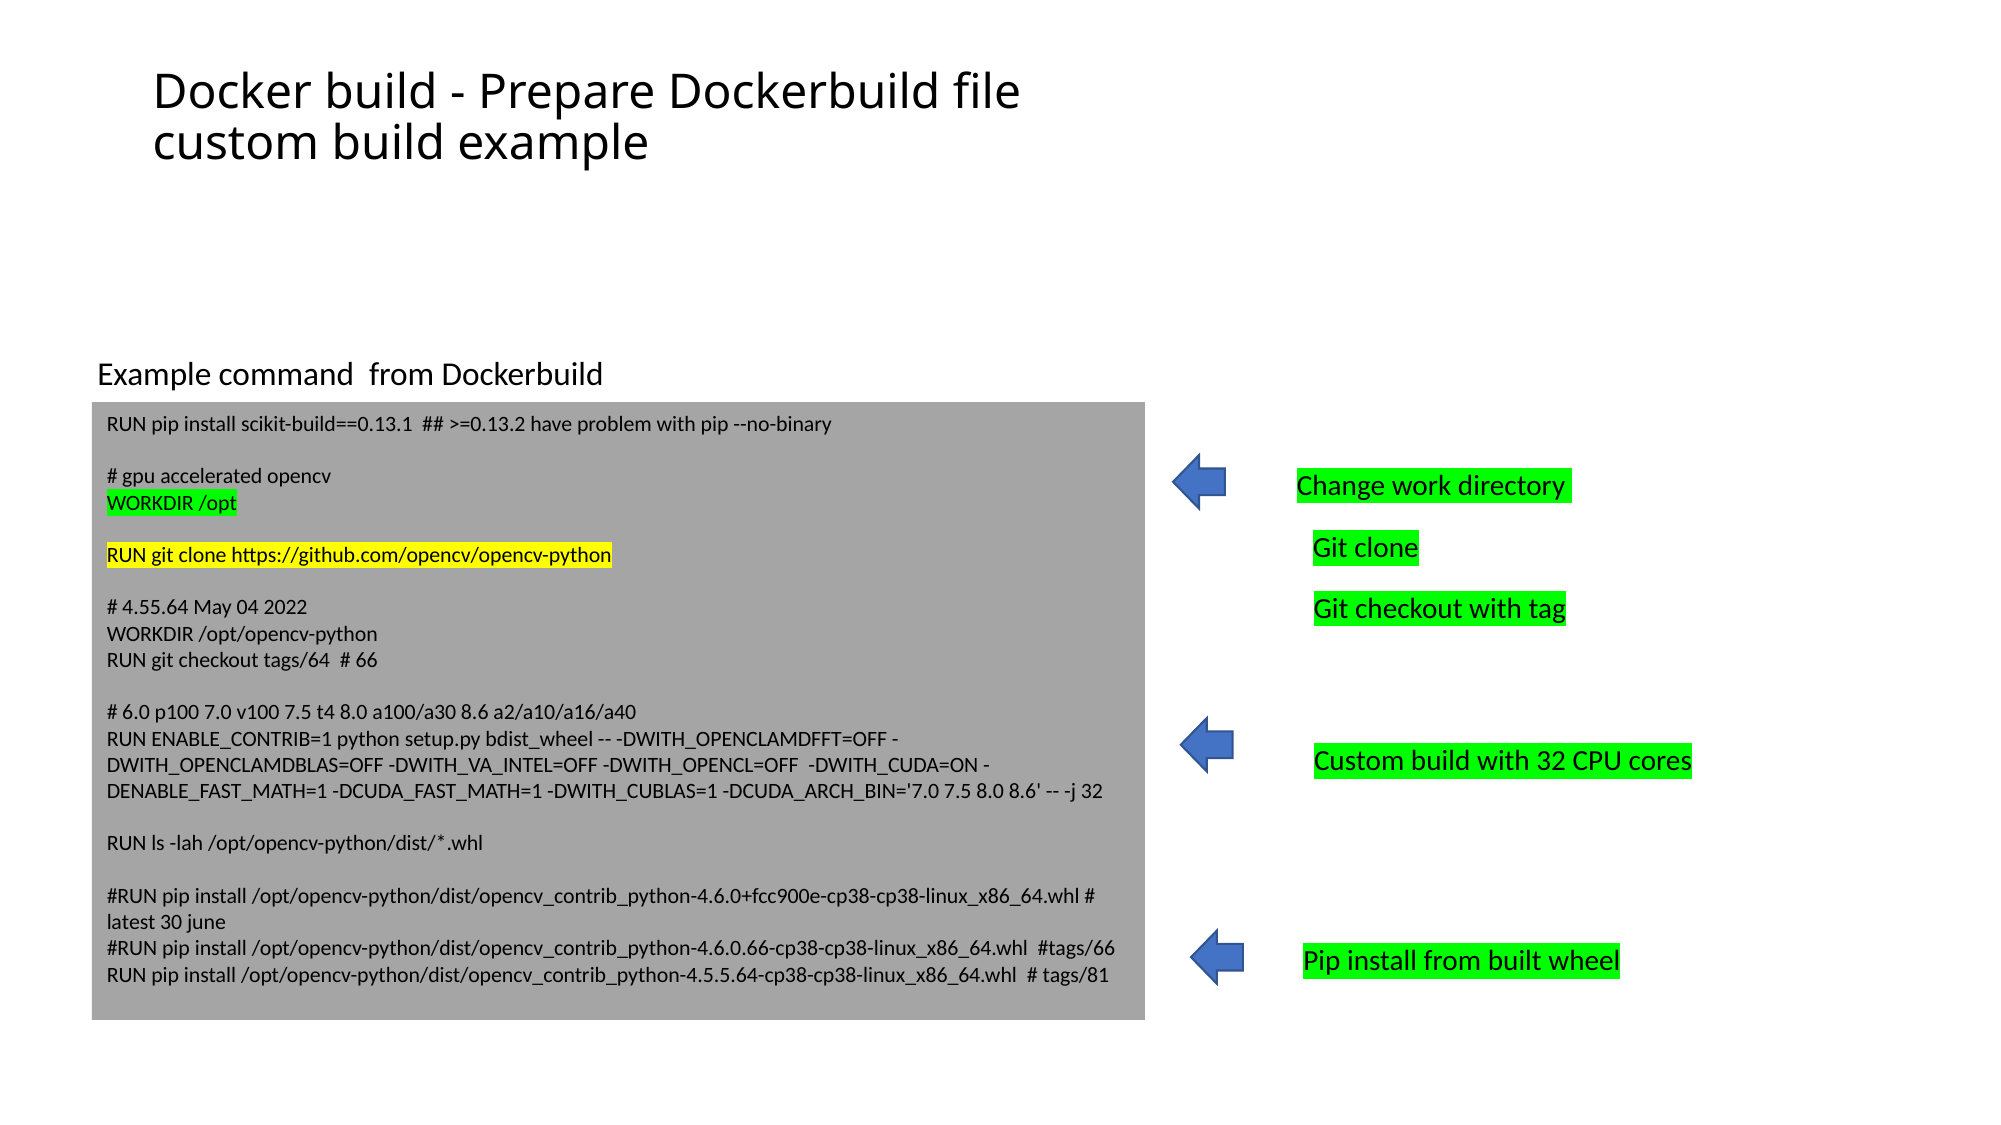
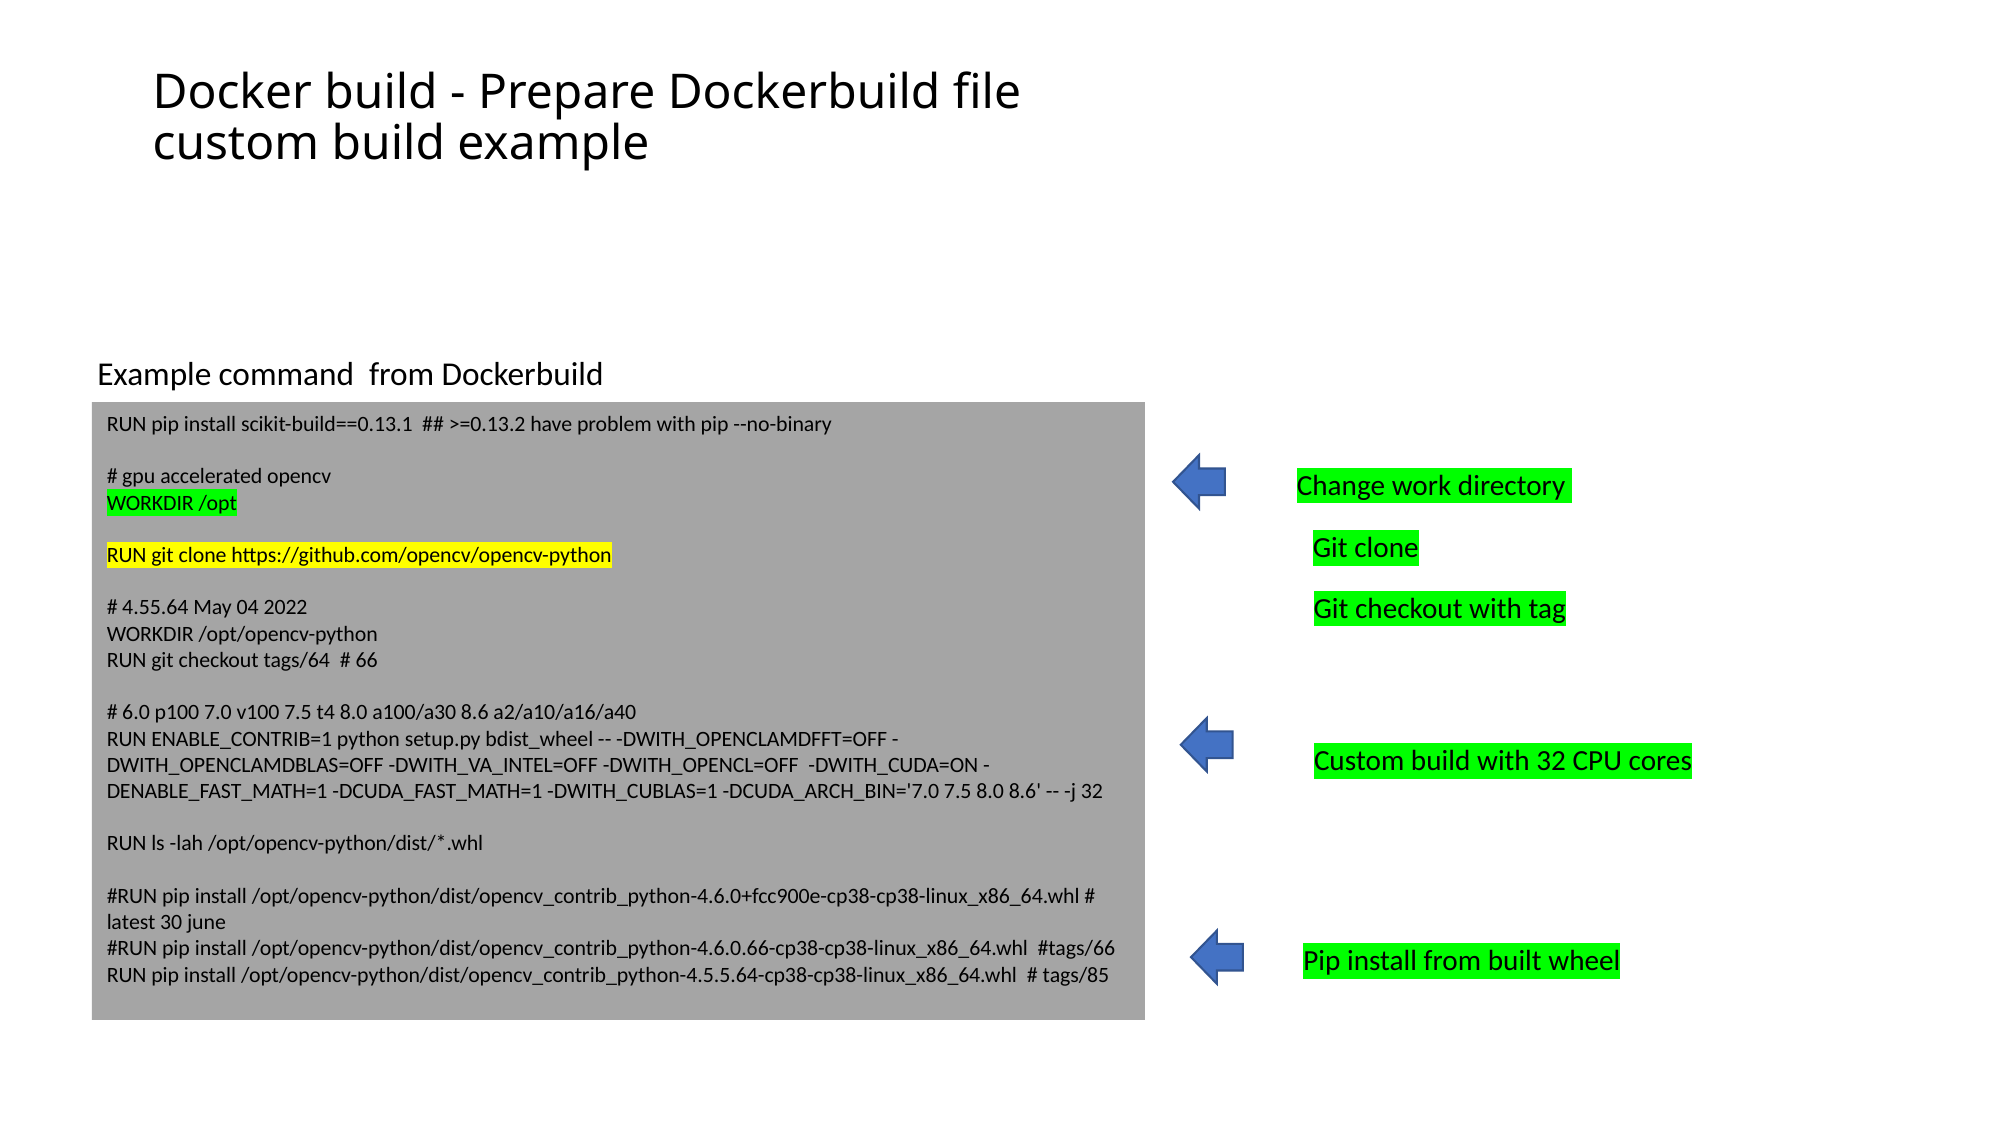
tags/81: tags/81 -> tags/85
